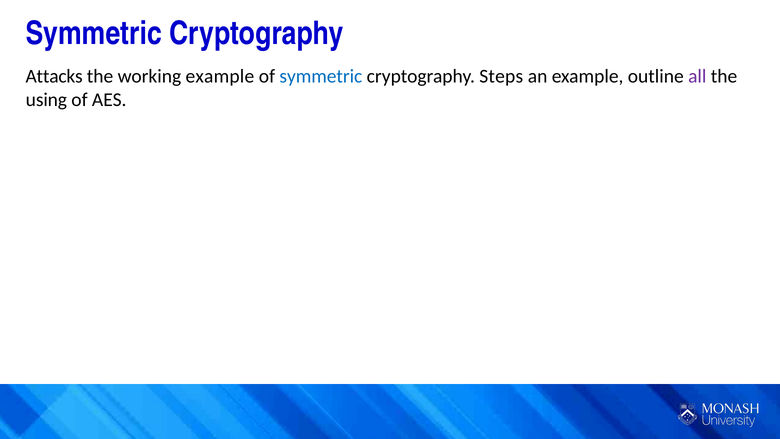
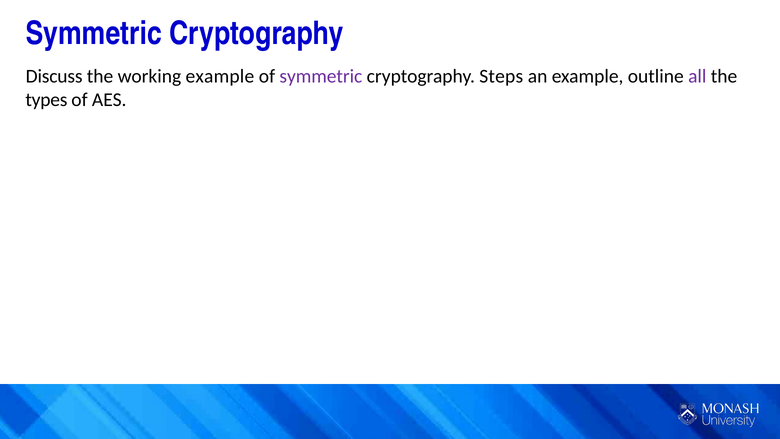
Attacks: Attacks -> Discuss
symmetric at (321, 76) colour: blue -> purple
using: using -> types
